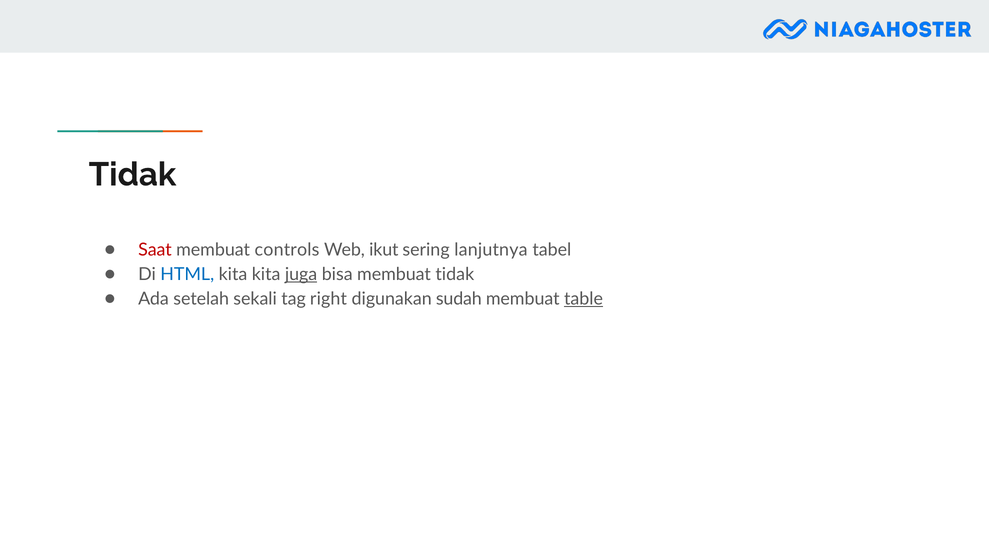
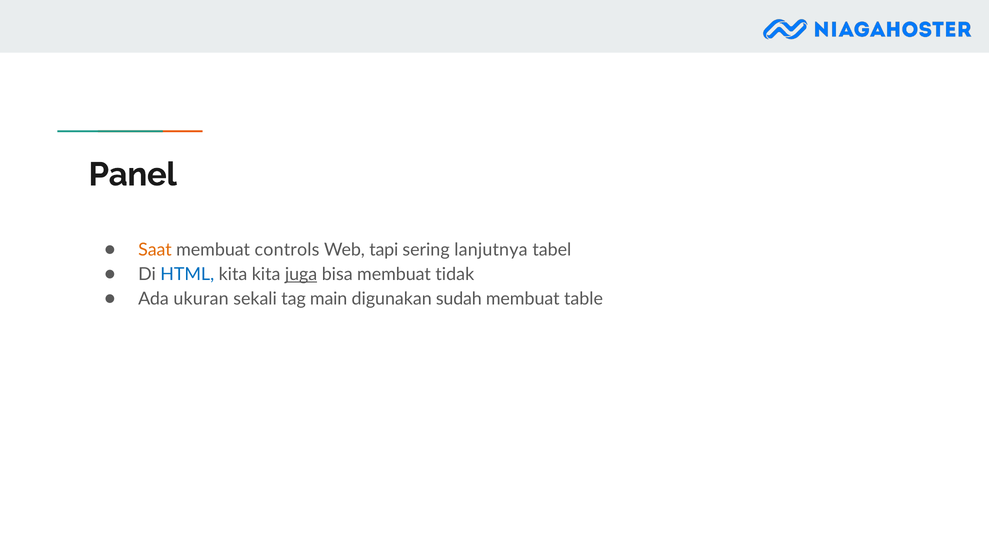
Tidak at (133, 175): Tidak -> Panel
Saat colour: red -> orange
ikut: ikut -> tapi
setelah: setelah -> ukuran
right: right -> main
table underline: present -> none
